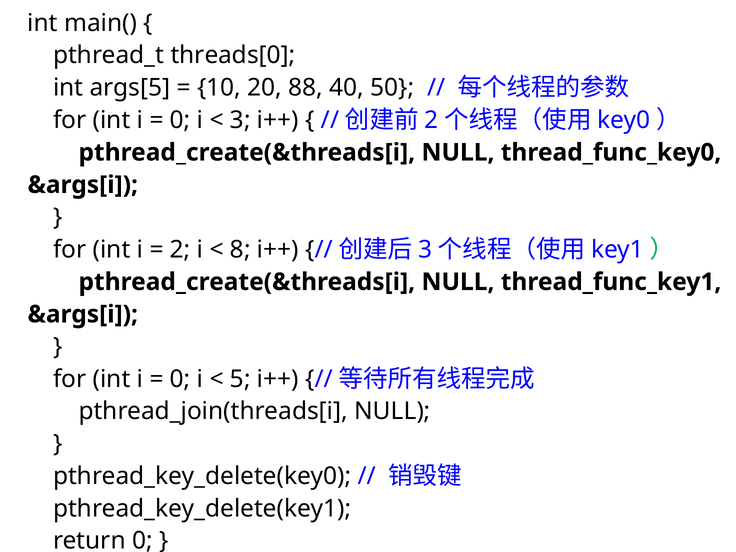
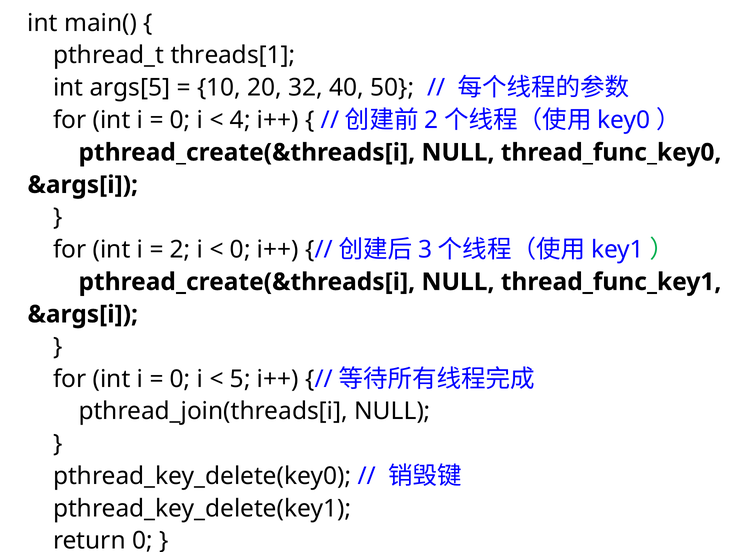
threads[0: threads[0 -> threads[1
88: 88 -> 32
3 at (240, 120): 3 -> 4
8 at (240, 250): 8 -> 0
